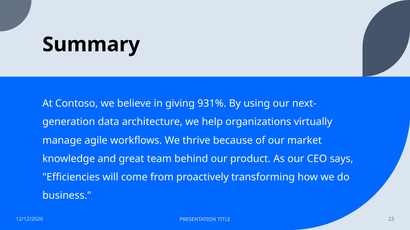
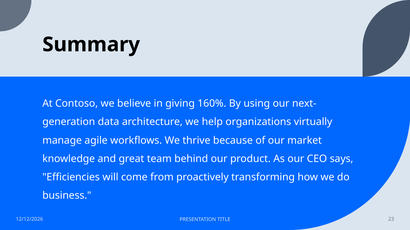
931%: 931% -> 160%
